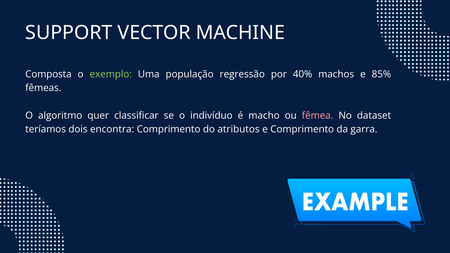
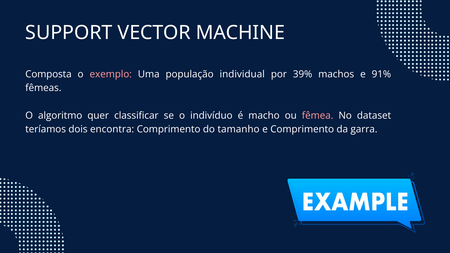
exemplo colour: light green -> pink
regressão: regressão -> individual
40%: 40% -> 39%
85%: 85% -> 91%
atributos: atributos -> tamanho
